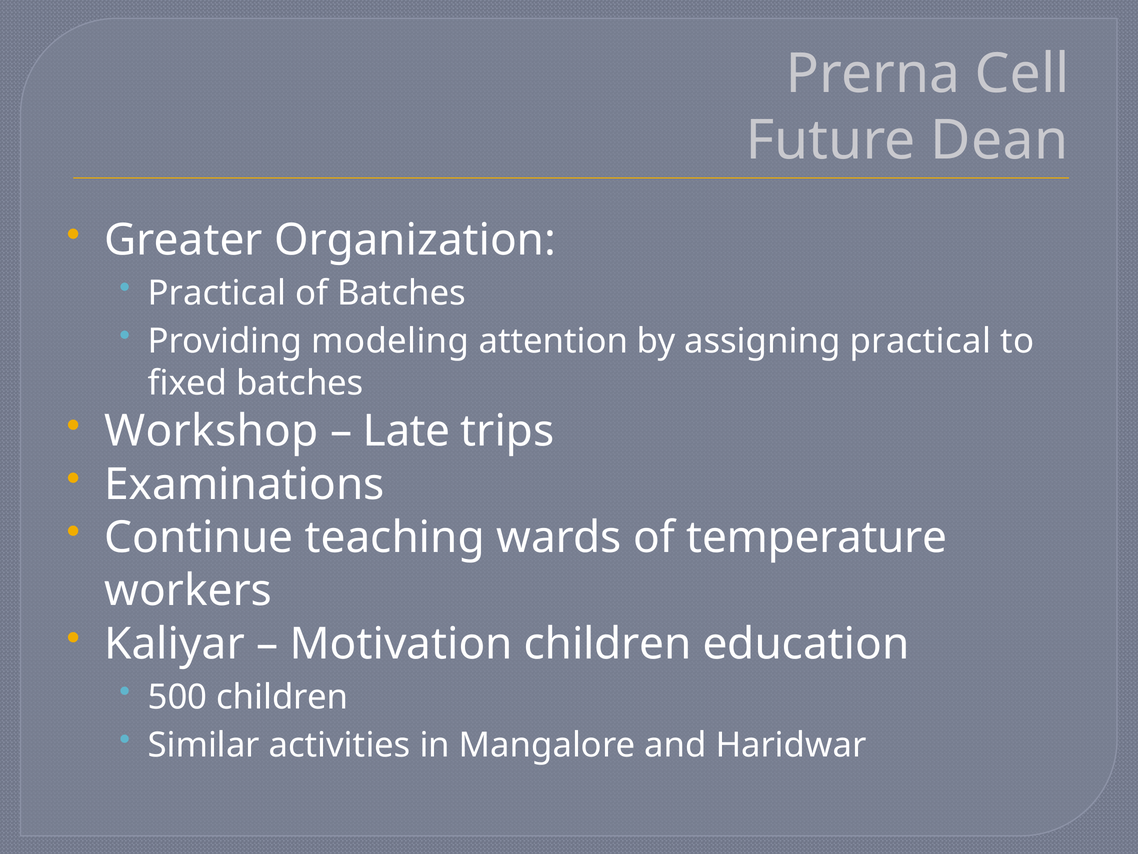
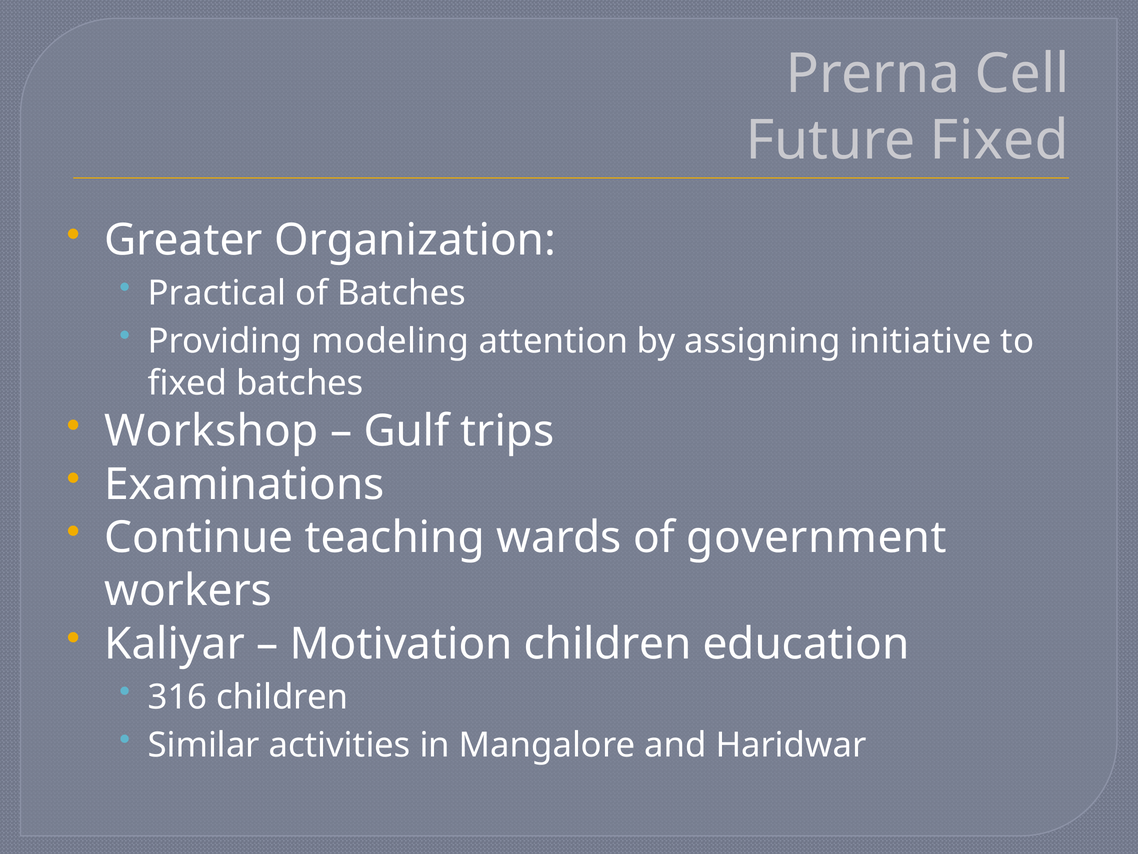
Future Dean: Dean -> Fixed
assigning practical: practical -> initiative
Late: Late -> Gulf
temperature: temperature -> government
500: 500 -> 316
